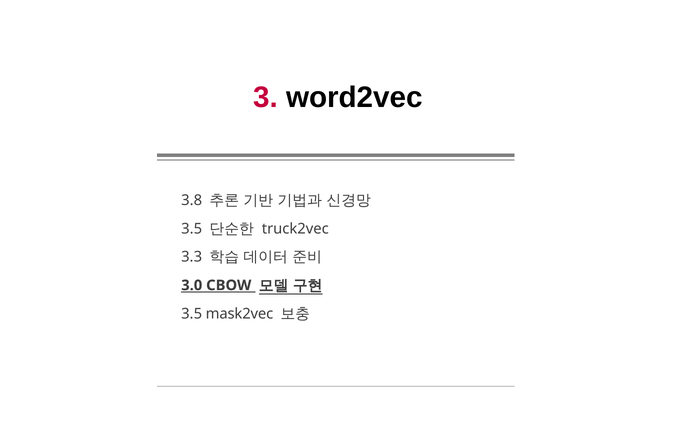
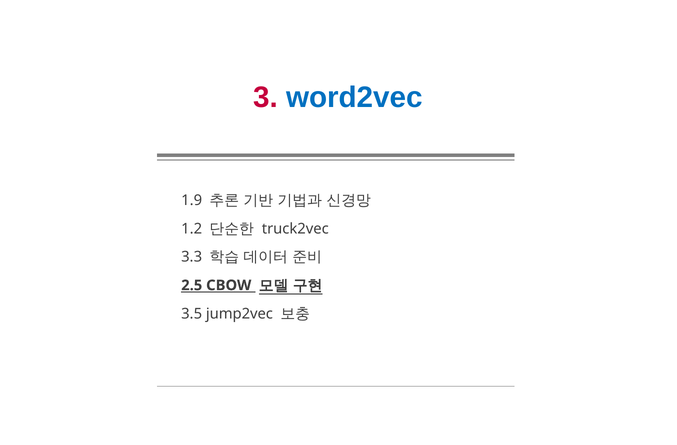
word2vec colour: black -> blue
3.8: 3.8 -> 1.9
3.5 at (192, 228): 3.5 -> 1.2
3.0: 3.0 -> 2.5
mask2vec: mask2vec -> jump2vec
